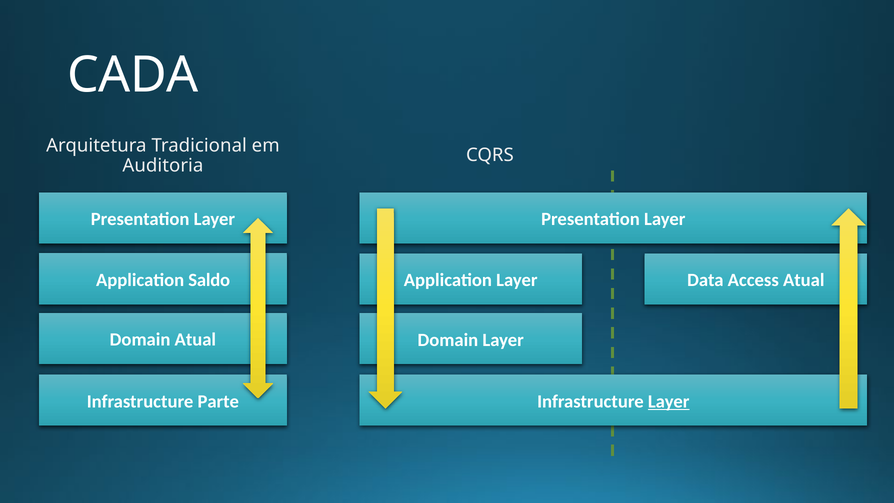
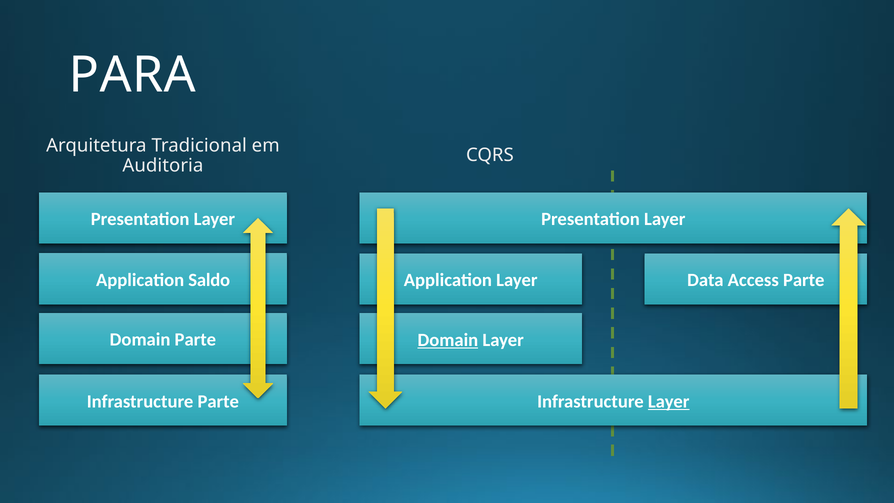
CADA: CADA -> PARA
Access Atual: Atual -> Parte
Domain Atual: Atual -> Parte
Domain at (448, 340) underline: none -> present
